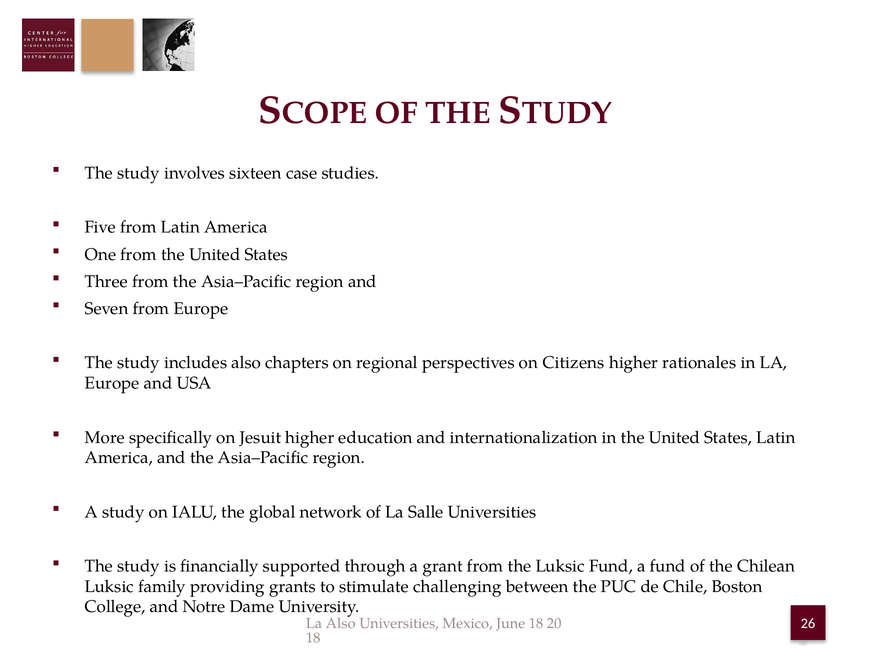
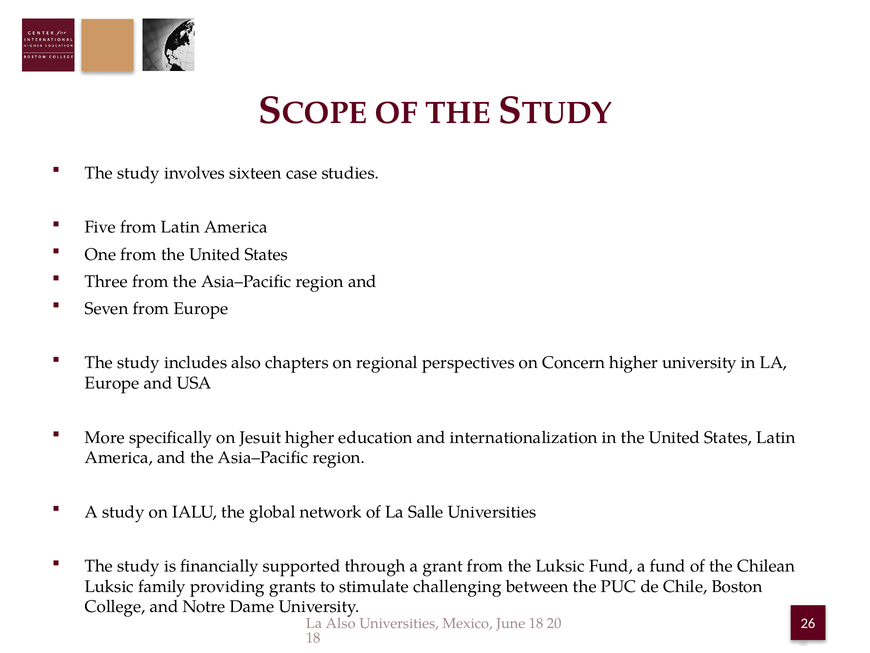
Citizens: Citizens -> Concern
higher rationales: rationales -> university
